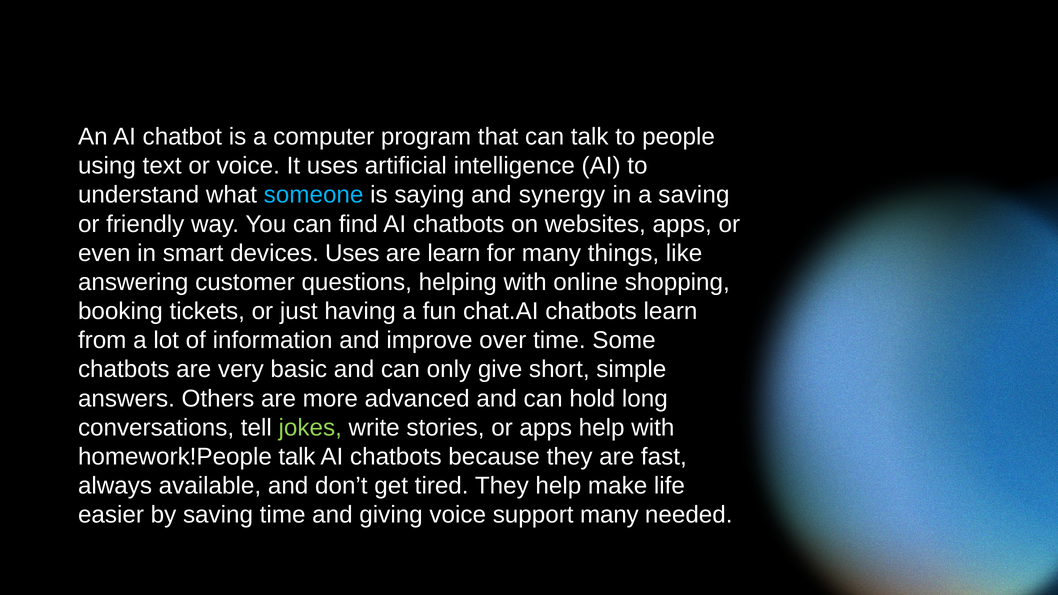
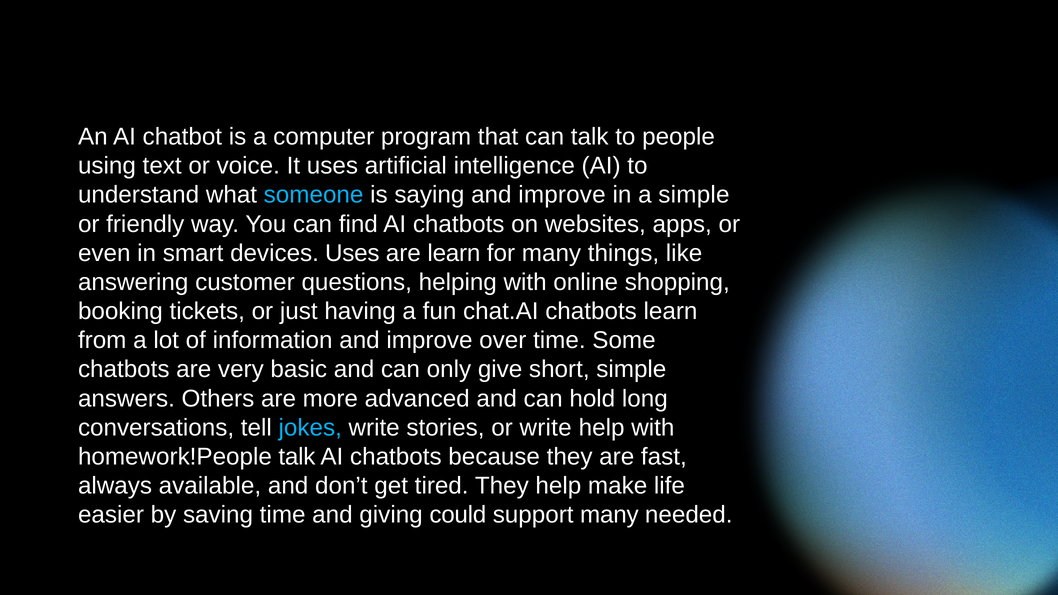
saying and synergy: synergy -> improve
a saving: saving -> simple
jokes colour: light green -> light blue
or apps: apps -> write
giving voice: voice -> could
